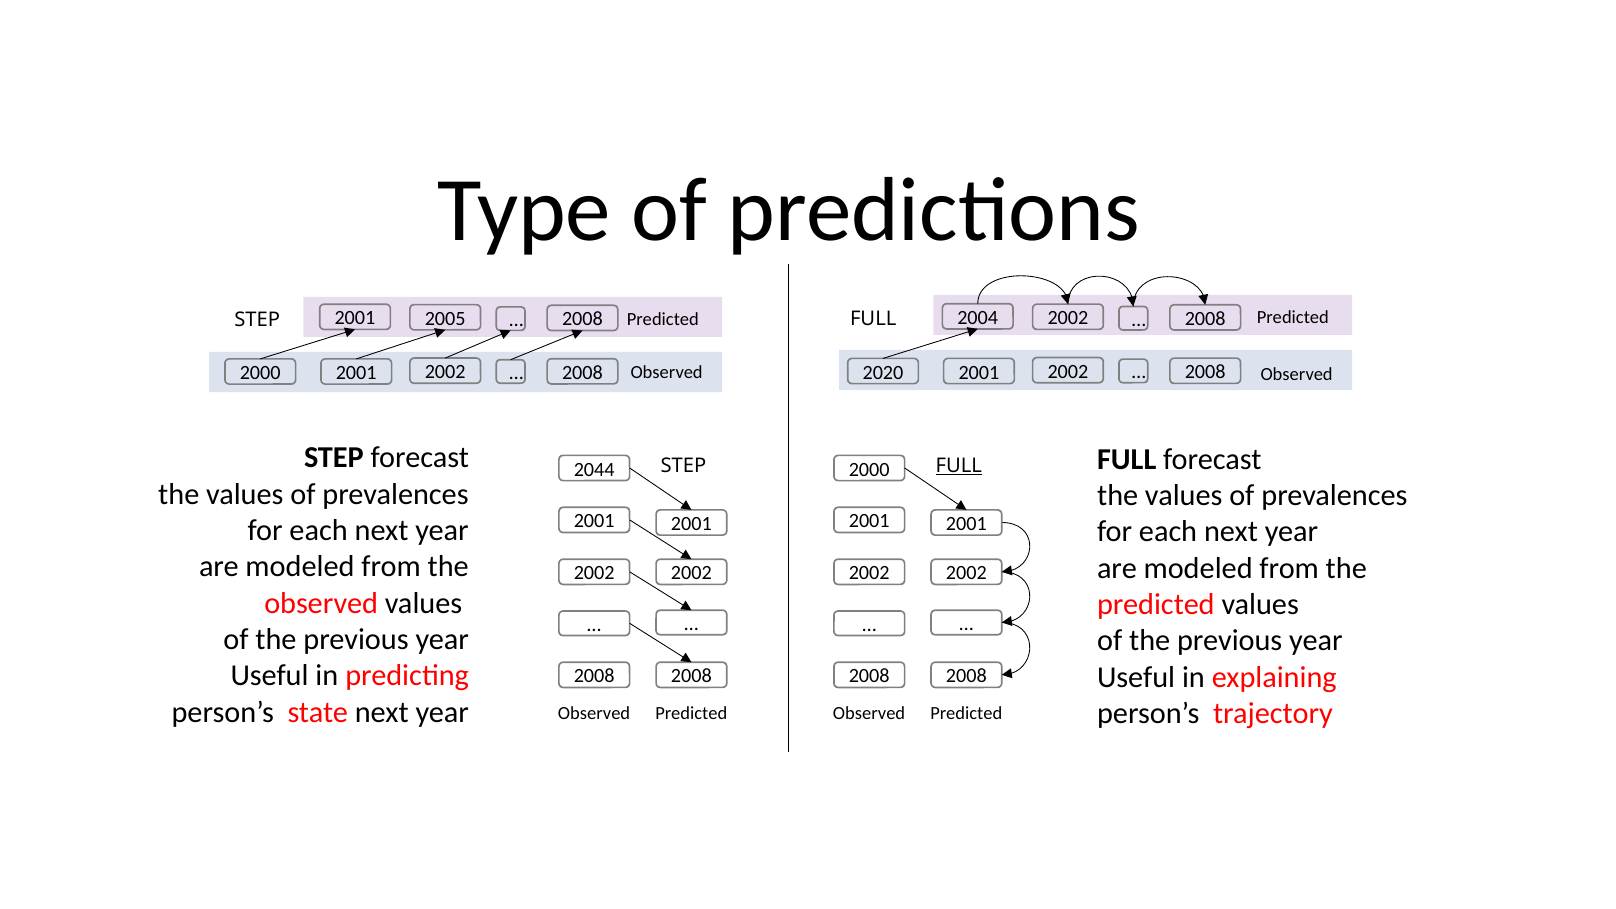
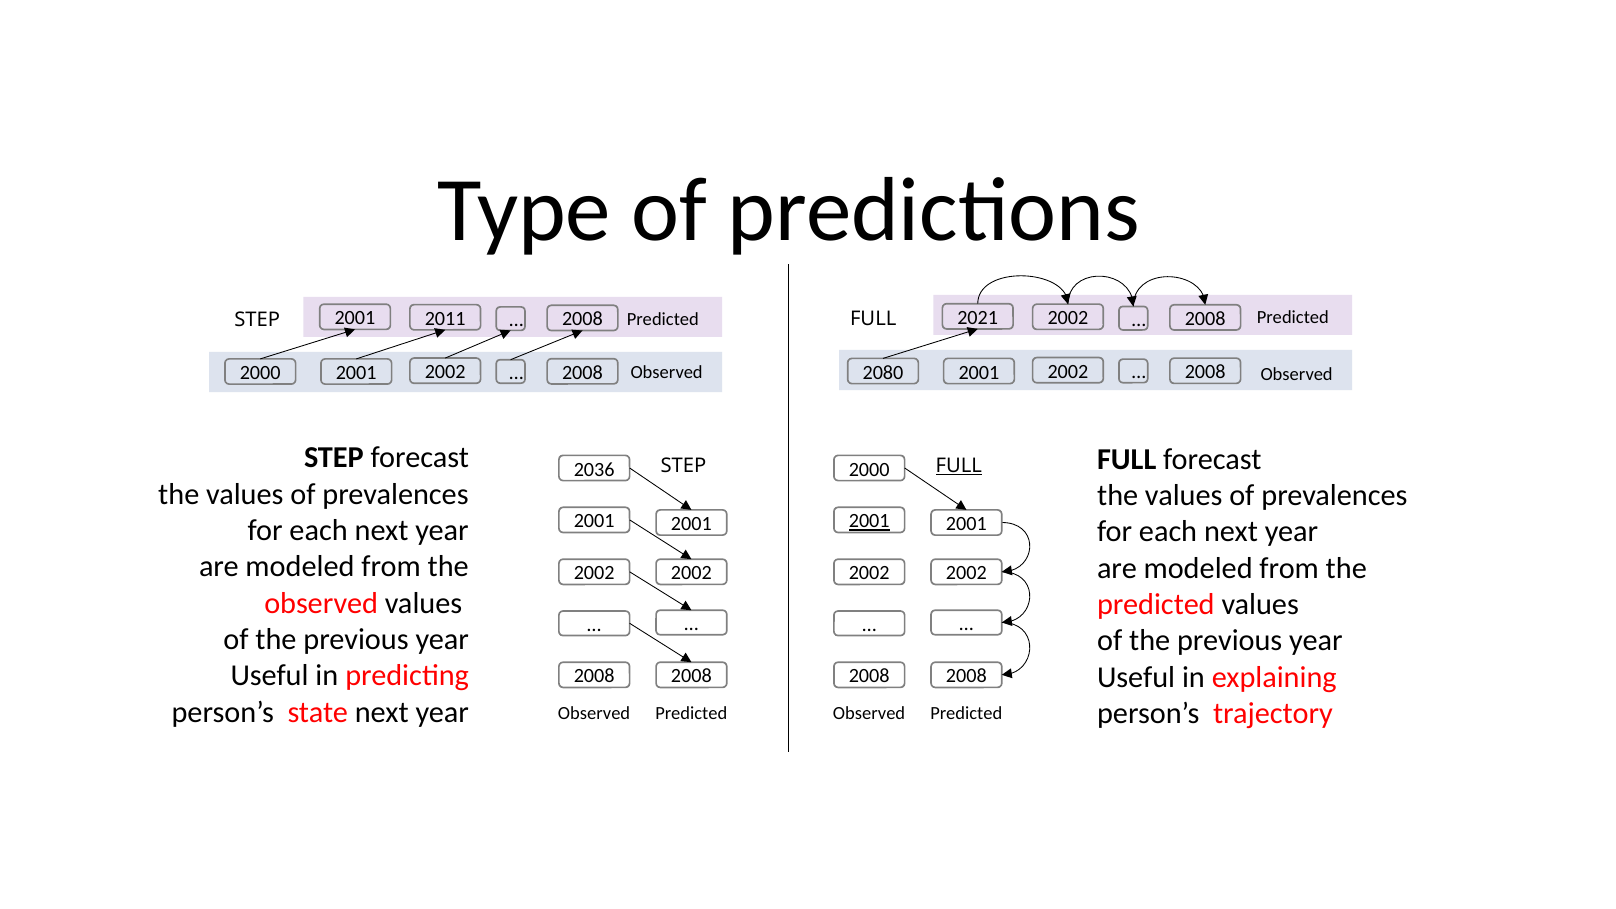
2004: 2004 -> 2021
2005: 2005 -> 2011
2020: 2020 -> 2080
2044: 2044 -> 2036
2001 at (869, 521) underline: none -> present
